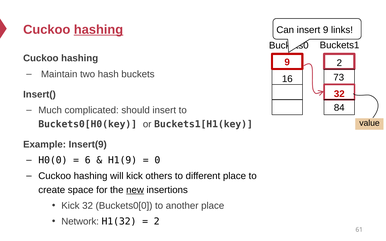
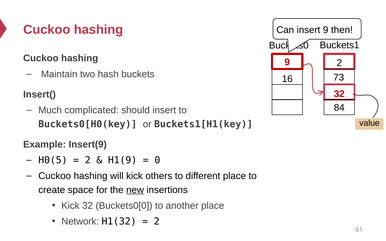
hashing at (98, 30) underline: present -> none
links: links -> then
H0(0: H0(0 -> H0(5
6 at (88, 160): 6 -> 2
